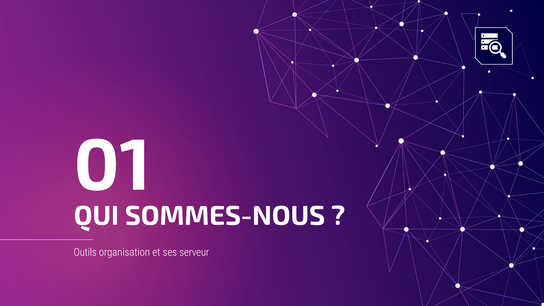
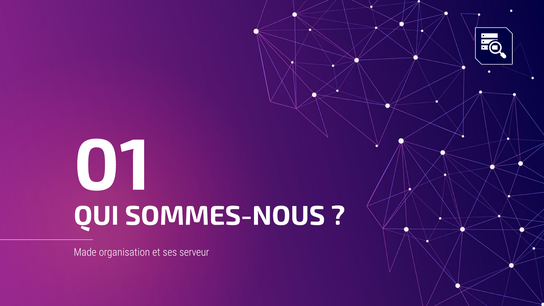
Outils: Outils -> Made
